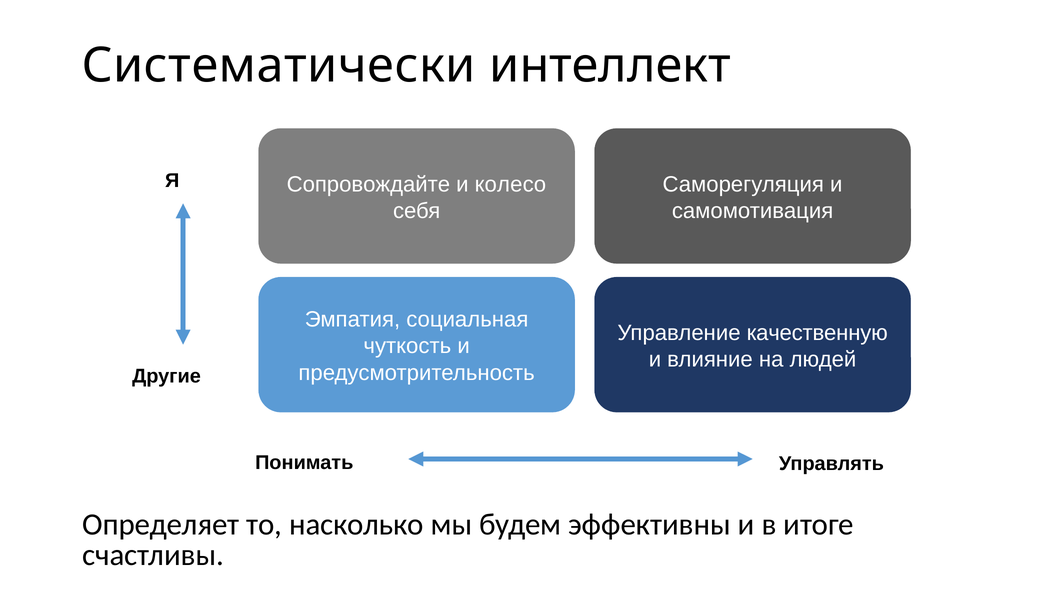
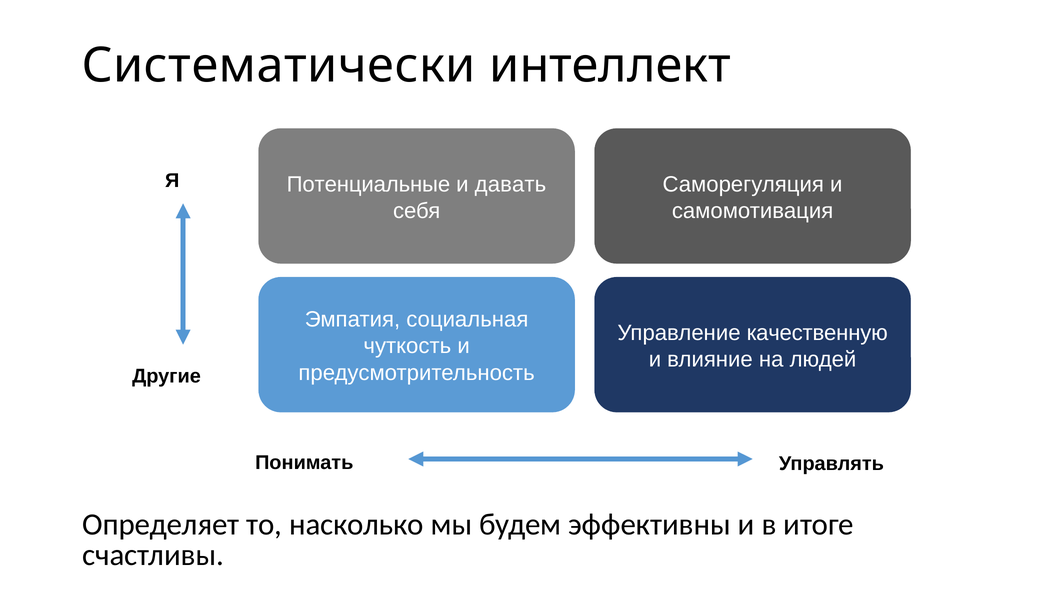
Сопровождайте: Сопровождайте -> Потенциальные
колесо: колесо -> давать
